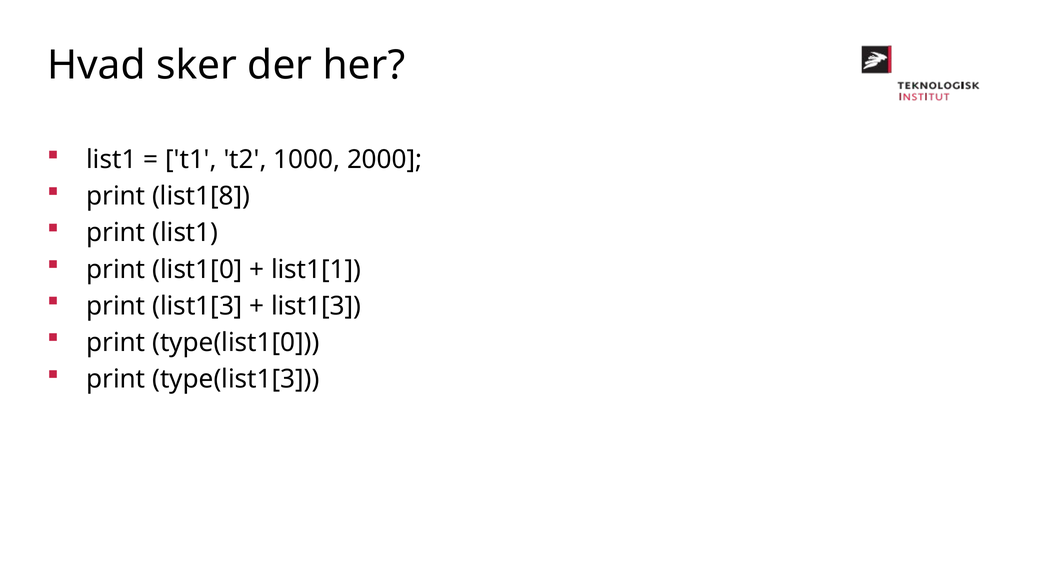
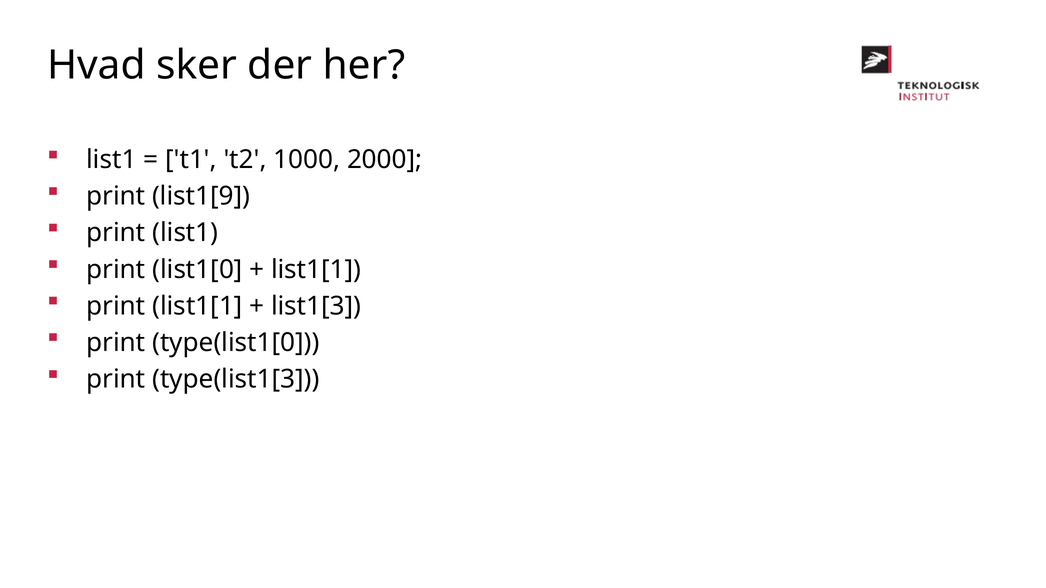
list1[8: list1[8 -> list1[9
print list1[3: list1[3 -> list1[1
